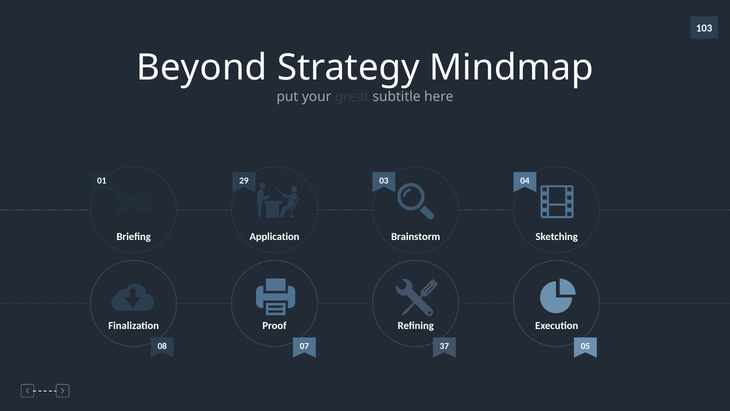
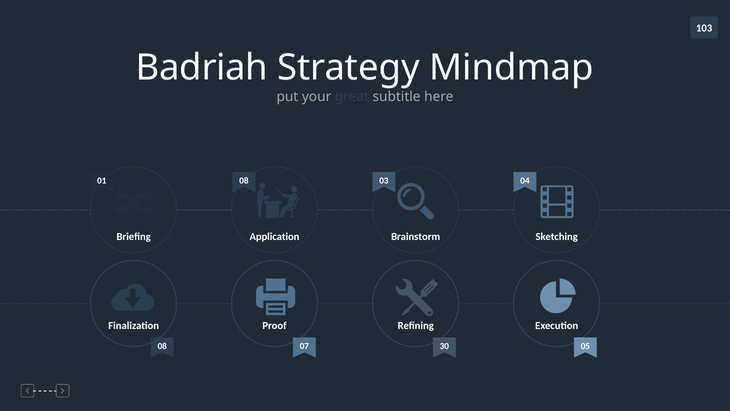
Beyond: Beyond -> Badriah
01 29: 29 -> 08
37: 37 -> 30
